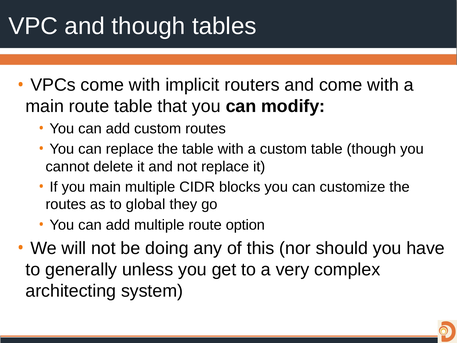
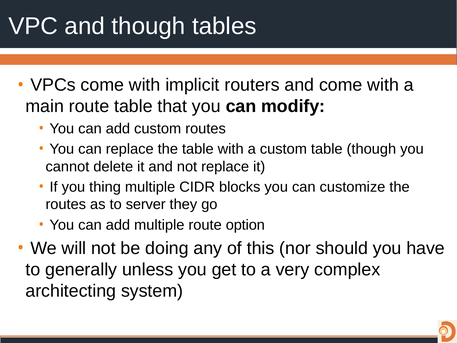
you main: main -> thing
global: global -> server
